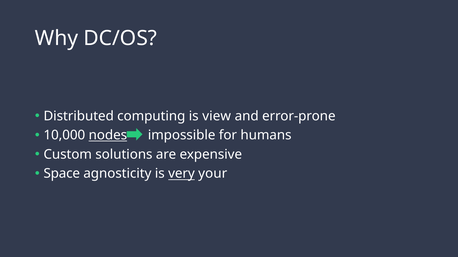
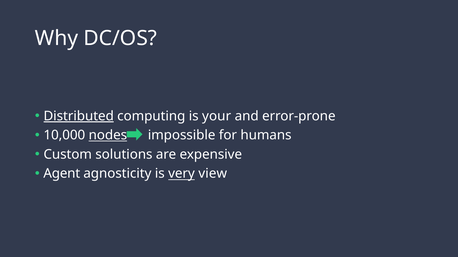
Distributed underline: none -> present
view: view -> your
Space: Space -> Agent
your: your -> view
